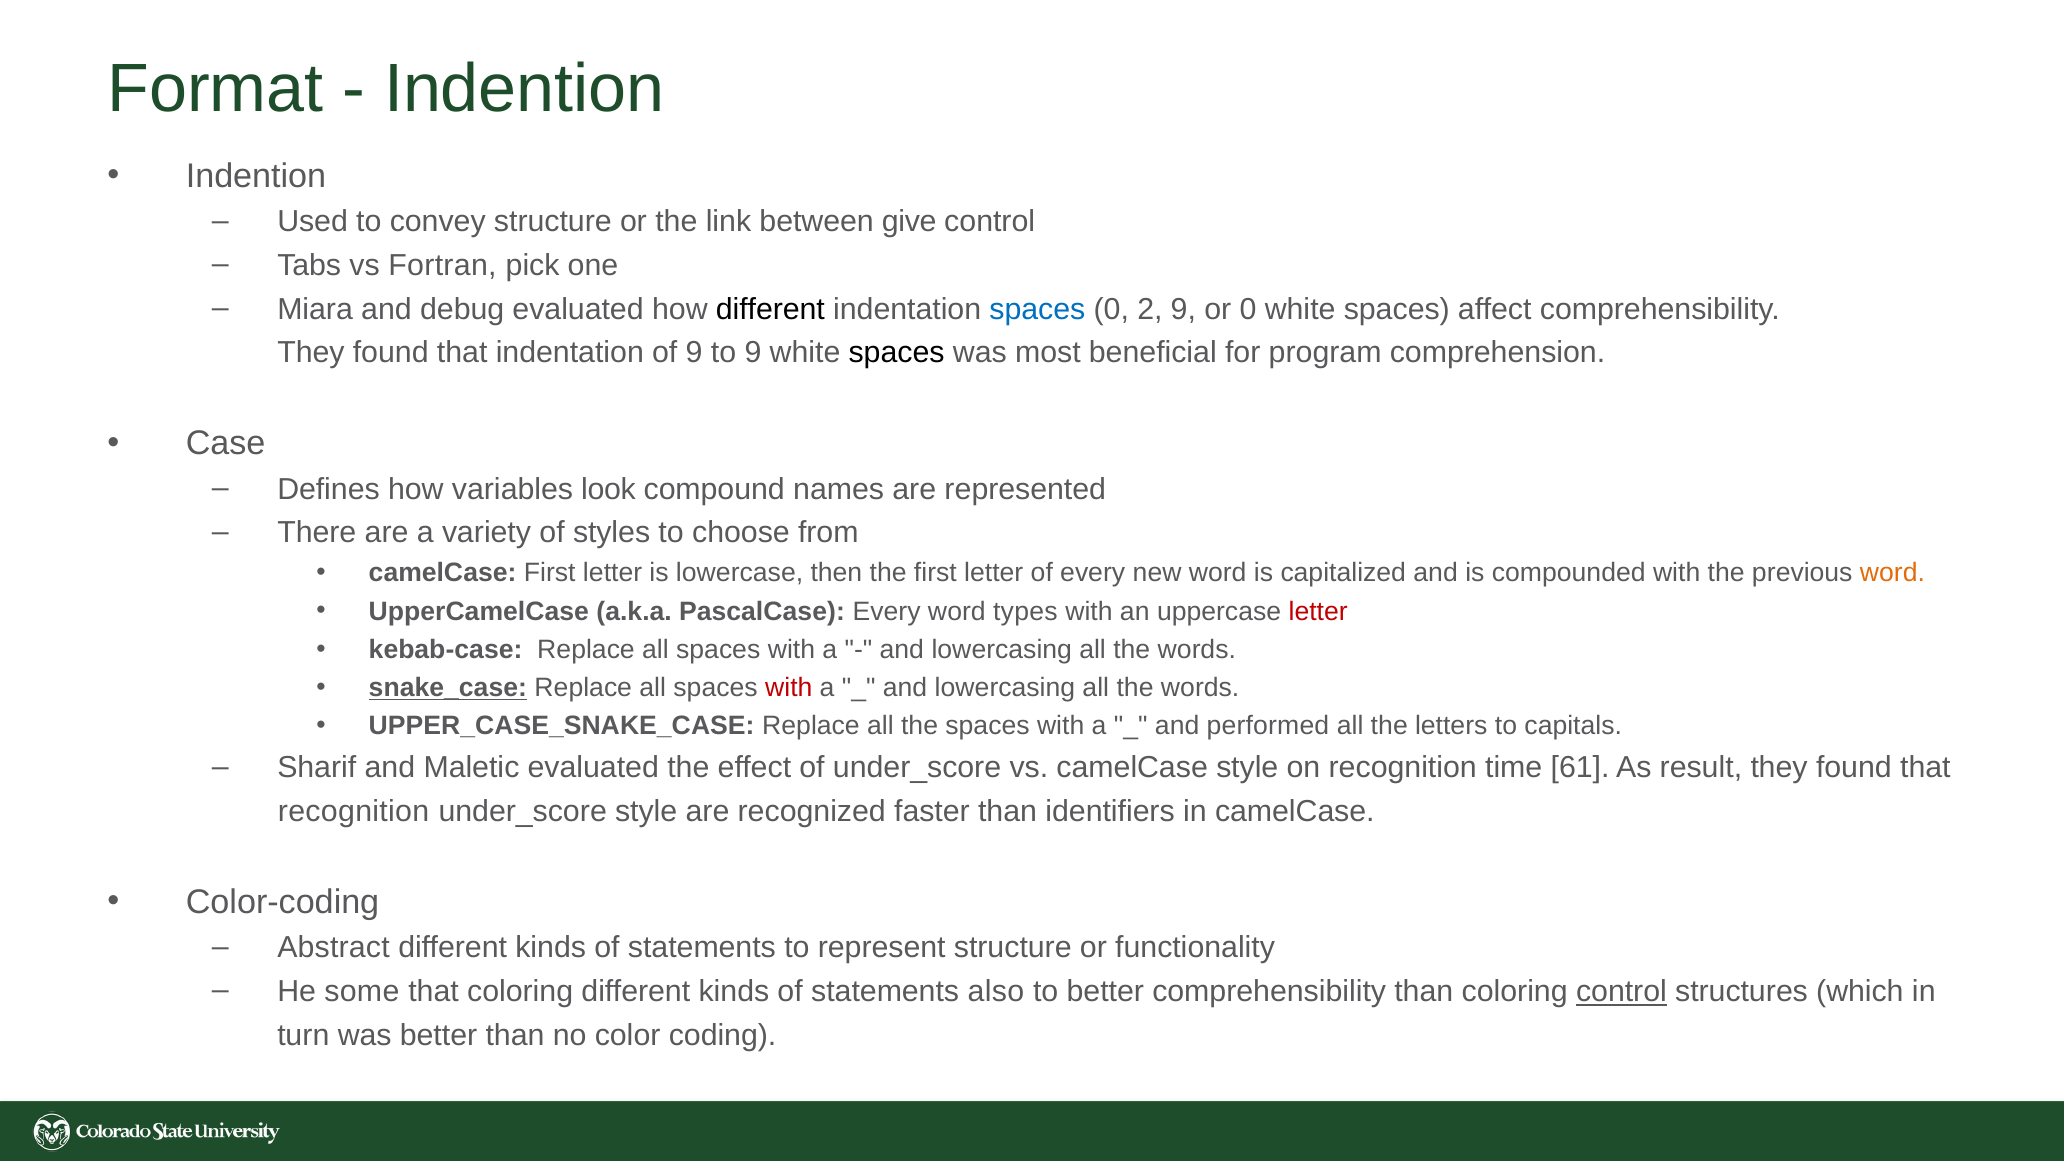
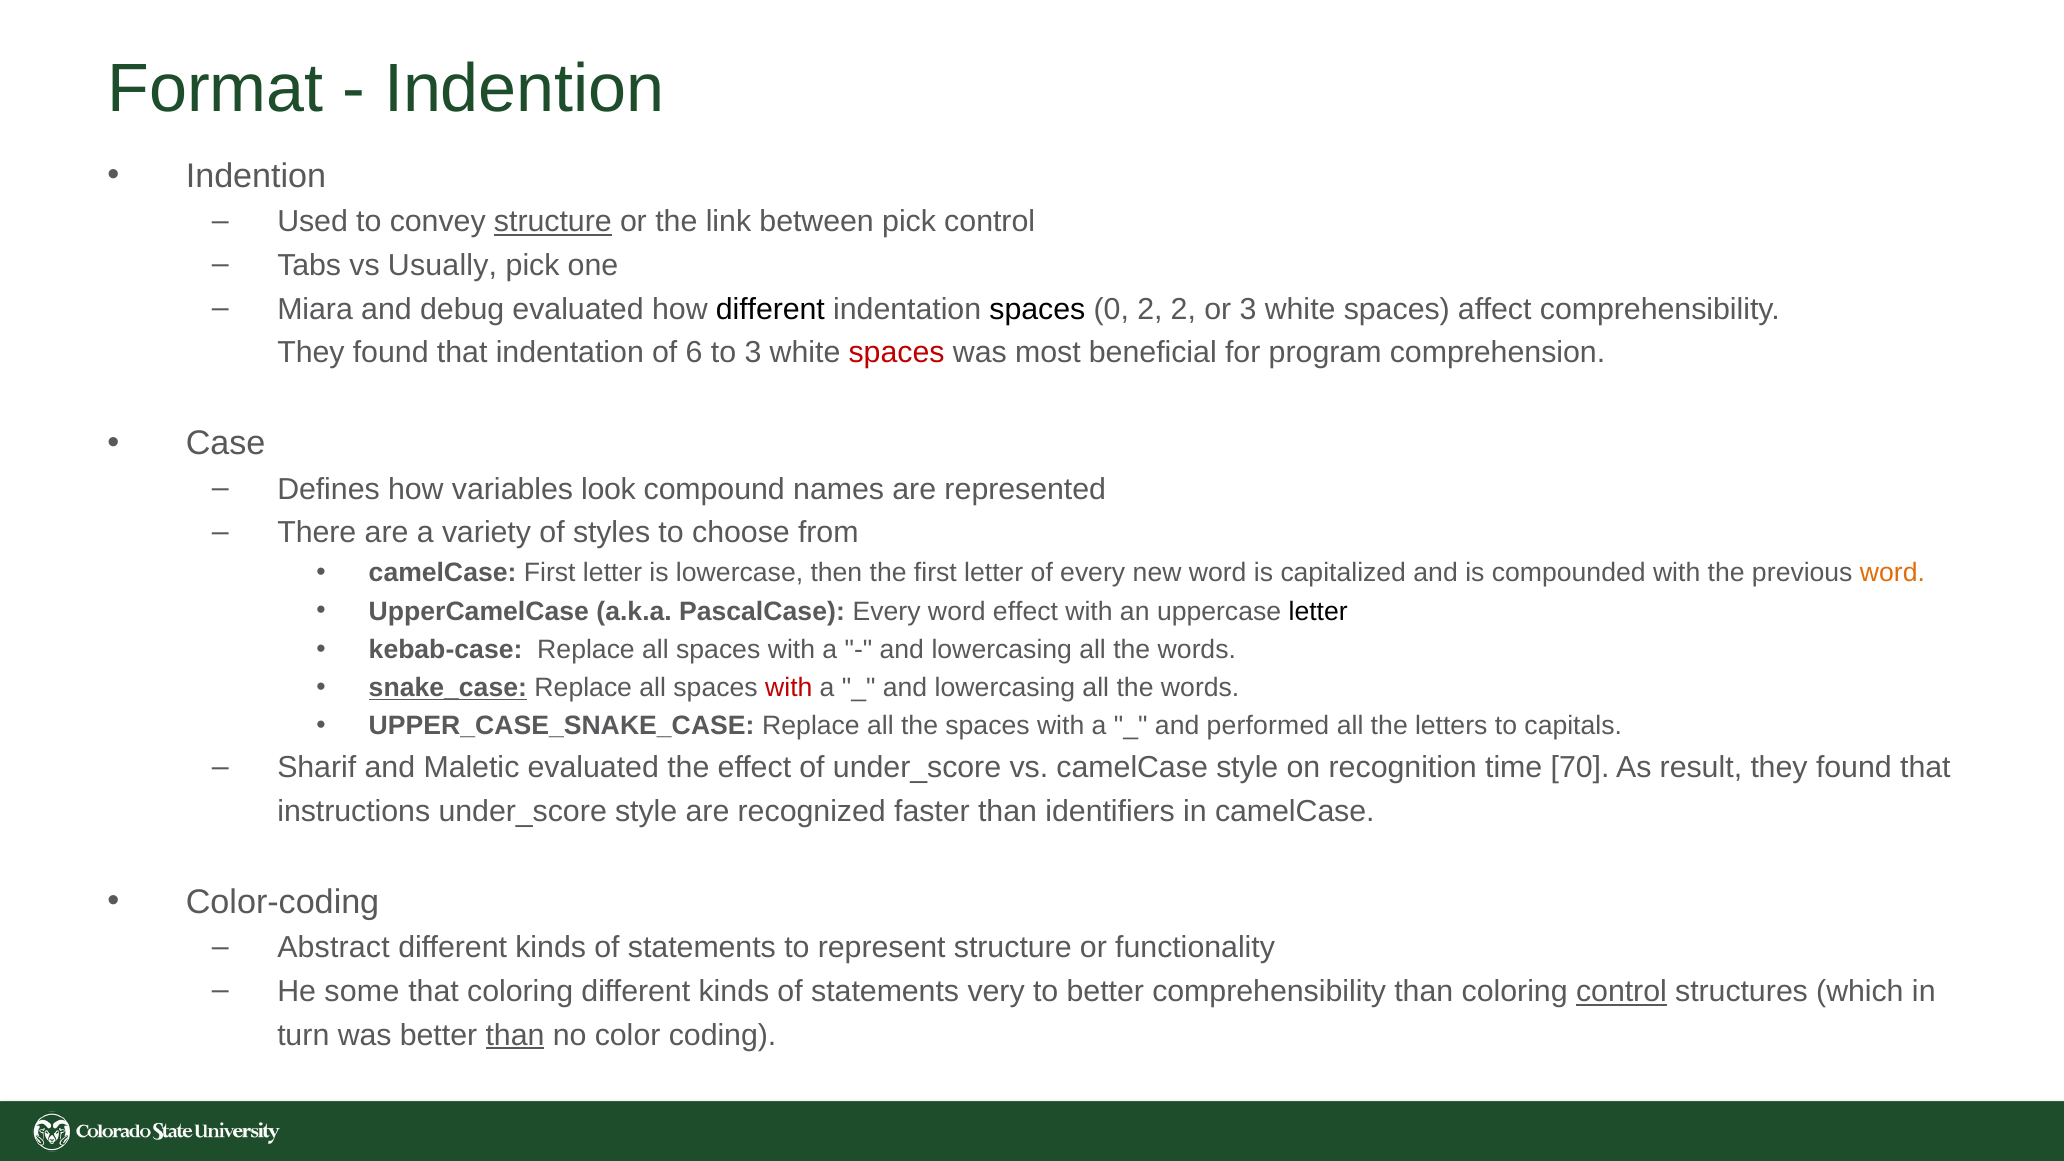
structure at (553, 222) underline: none -> present
between give: give -> pick
Fortran: Fortran -> Usually
spaces at (1037, 309) colour: blue -> black
2 9: 9 -> 2
or 0: 0 -> 3
of 9: 9 -> 6
to 9: 9 -> 3
spaces at (897, 353) colour: black -> red
word types: types -> effect
letter at (1318, 611) colour: red -> black
61: 61 -> 70
recognition at (354, 811): recognition -> instructions
also: also -> very
than at (515, 1035) underline: none -> present
